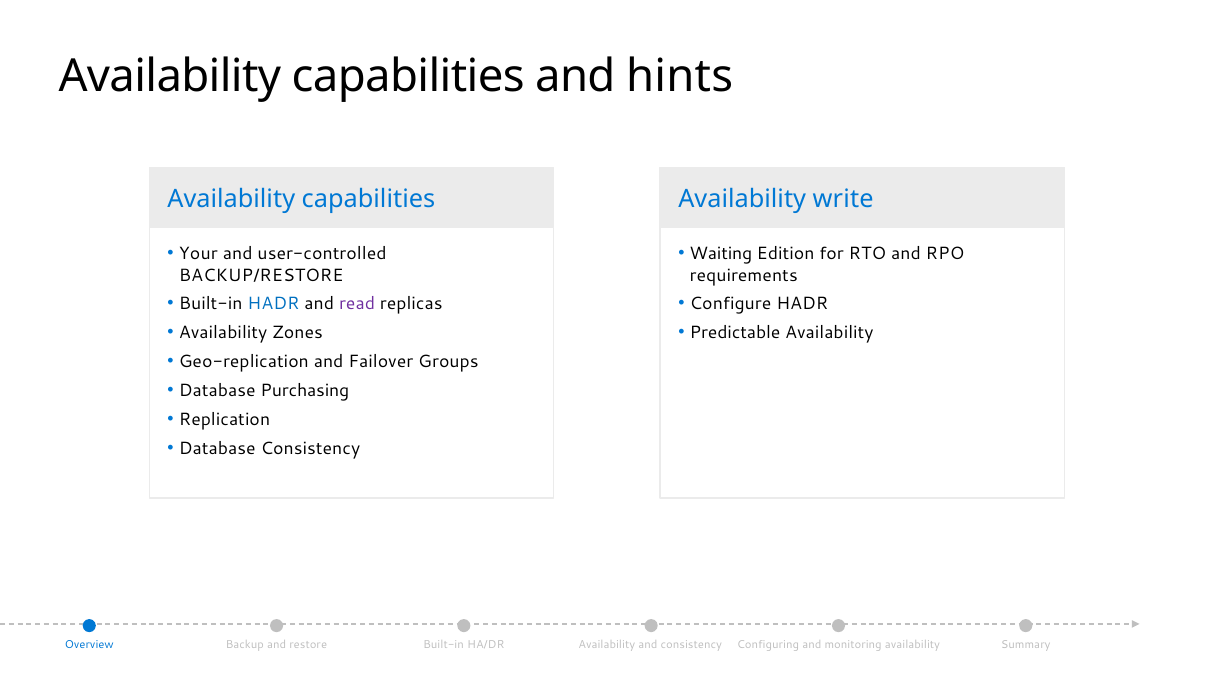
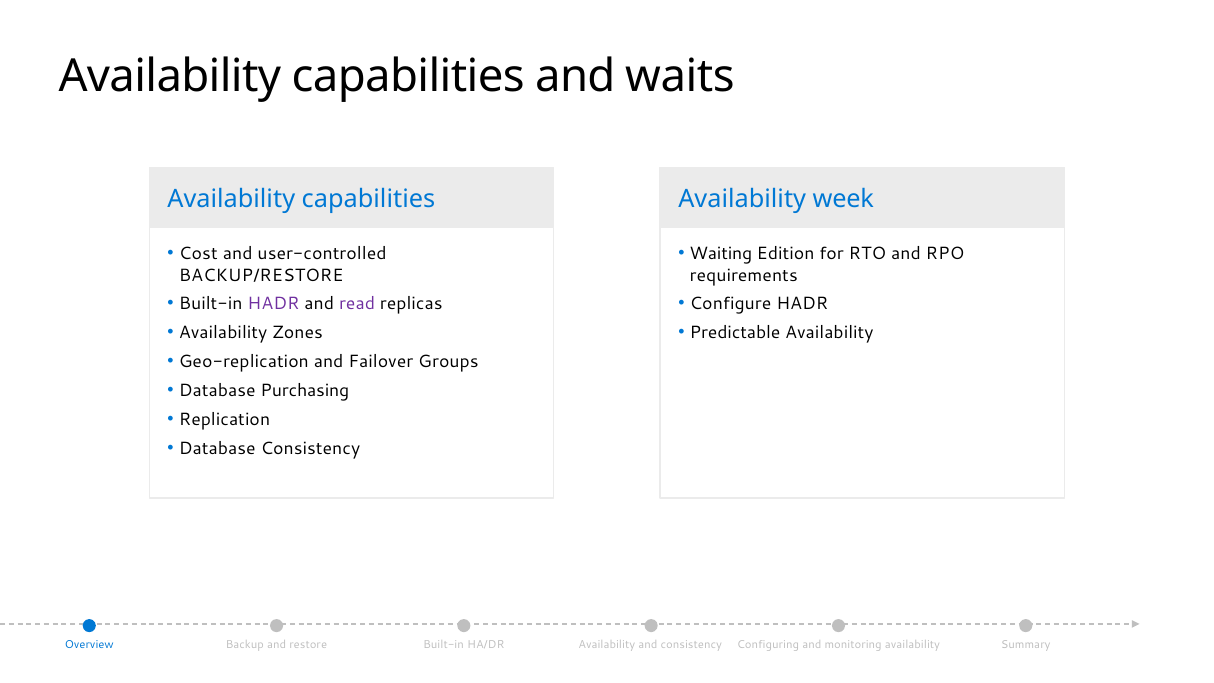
hints: hints -> waits
write: write -> week
Your: Your -> Cost
HADR at (274, 304) colour: blue -> purple
